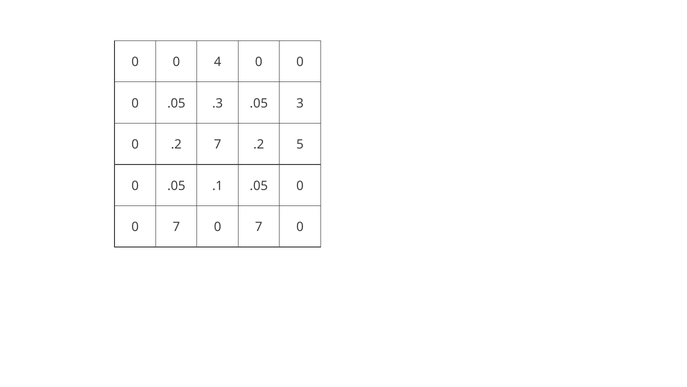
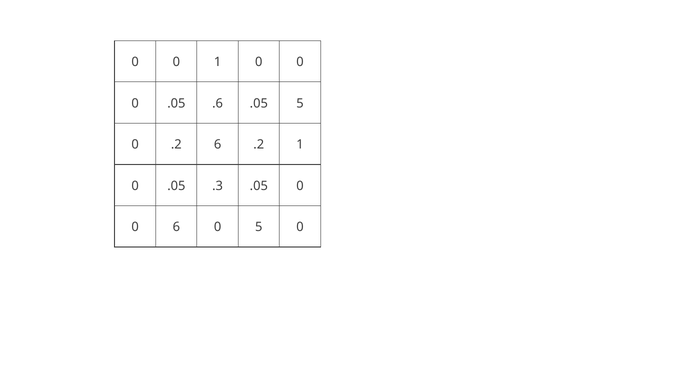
0 4: 4 -> 1
.3: .3 -> .6
.05 3: 3 -> 5
.2 7: 7 -> 6
.2 5: 5 -> 1
.1: .1 -> .3
7 at (176, 227): 7 -> 6
7 at (259, 227): 7 -> 5
